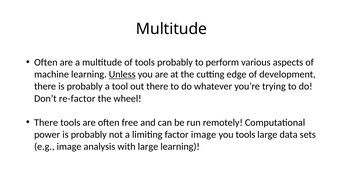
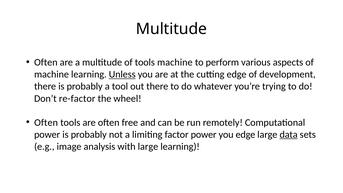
tools probably: probably -> machine
There at (46, 122): There -> Often
factor image: image -> power
you tools: tools -> edge
data underline: none -> present
